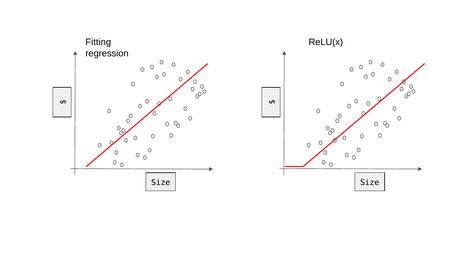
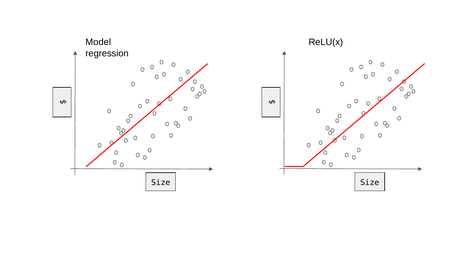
Fitting: Fitting -> Model
